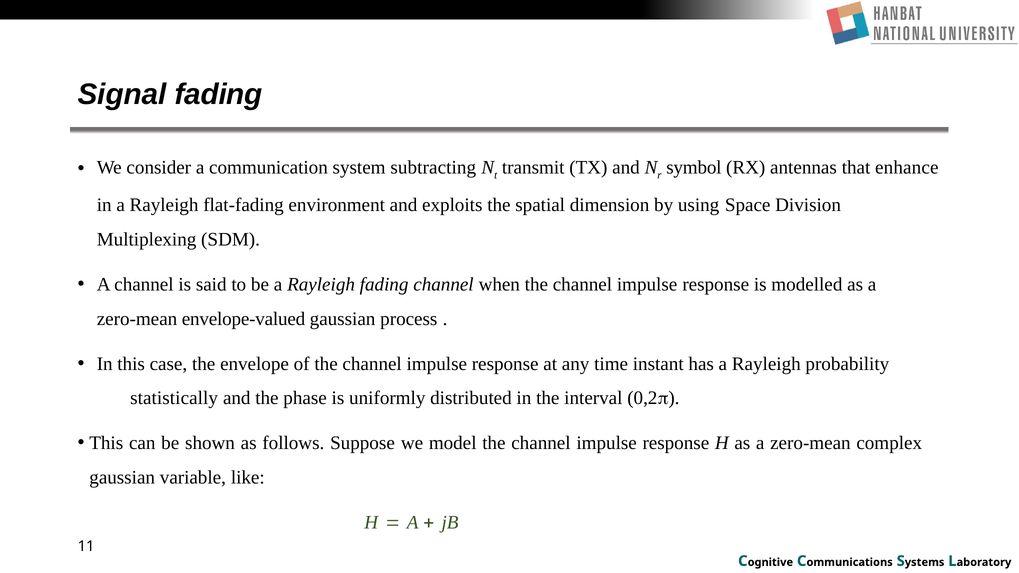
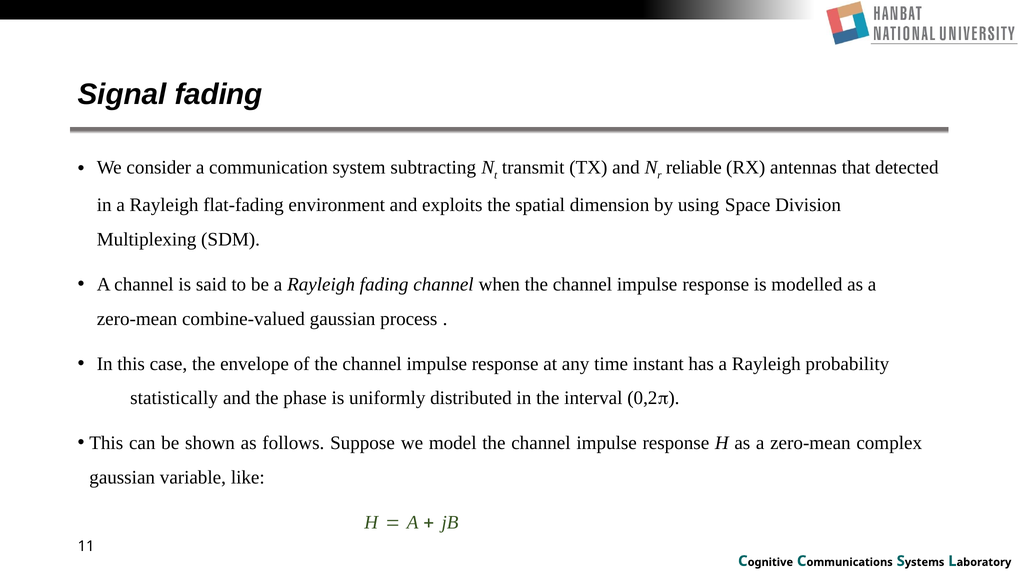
symbol: symbol -> reliable
enhance: enhance -> detected
envelope-valued: envelope-valued -> combine-valued
